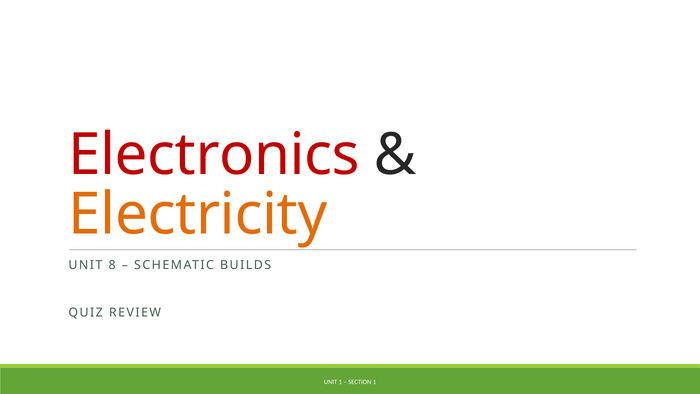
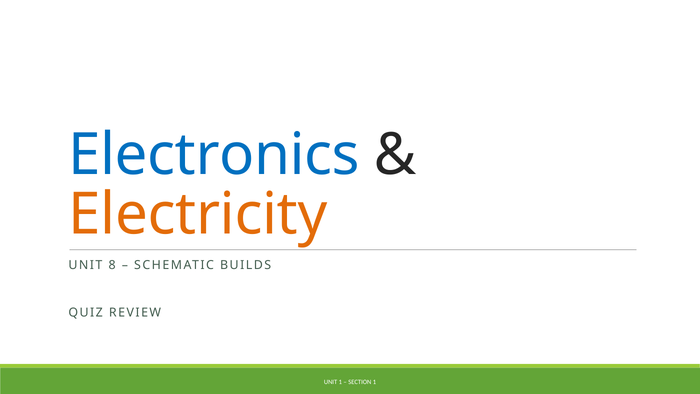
Electronics colour: red -> blue
